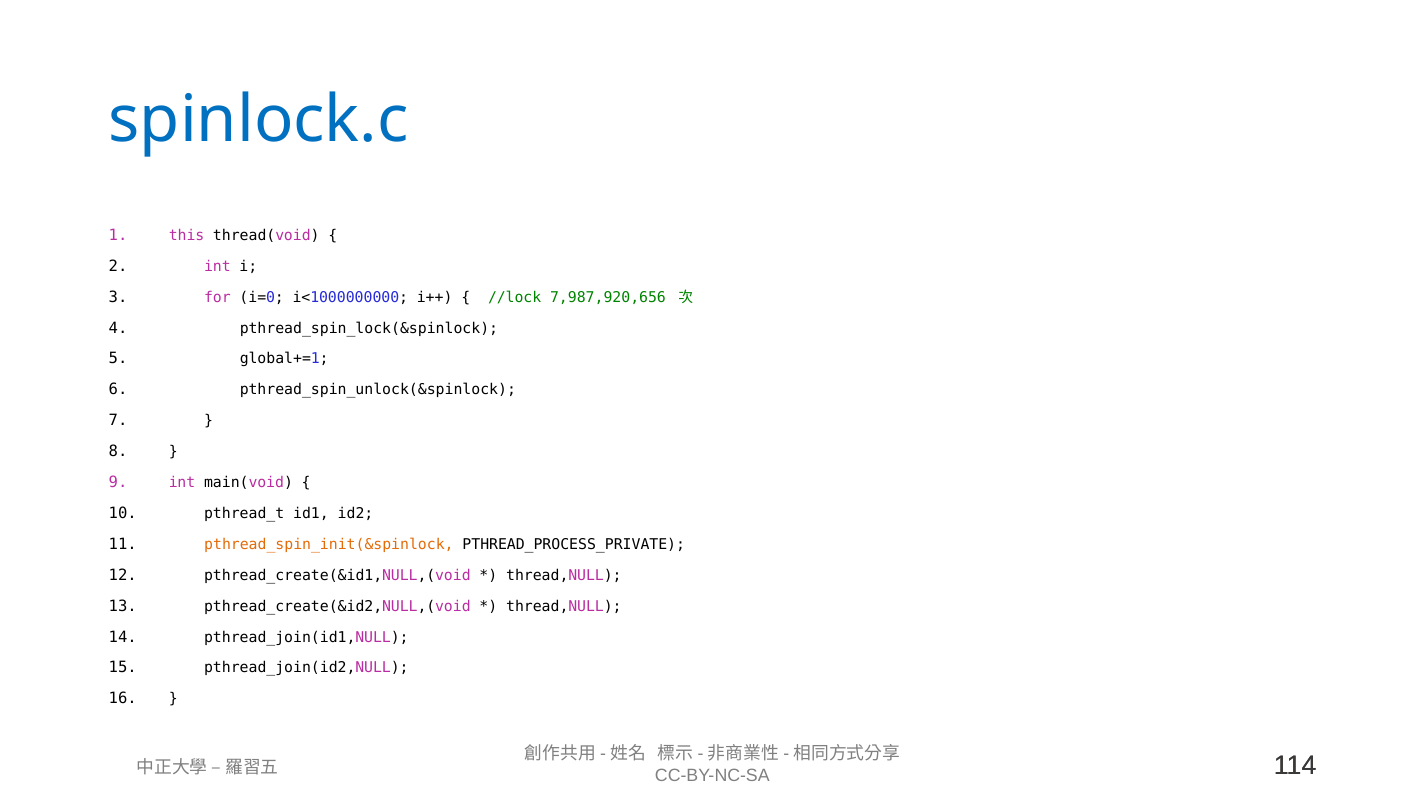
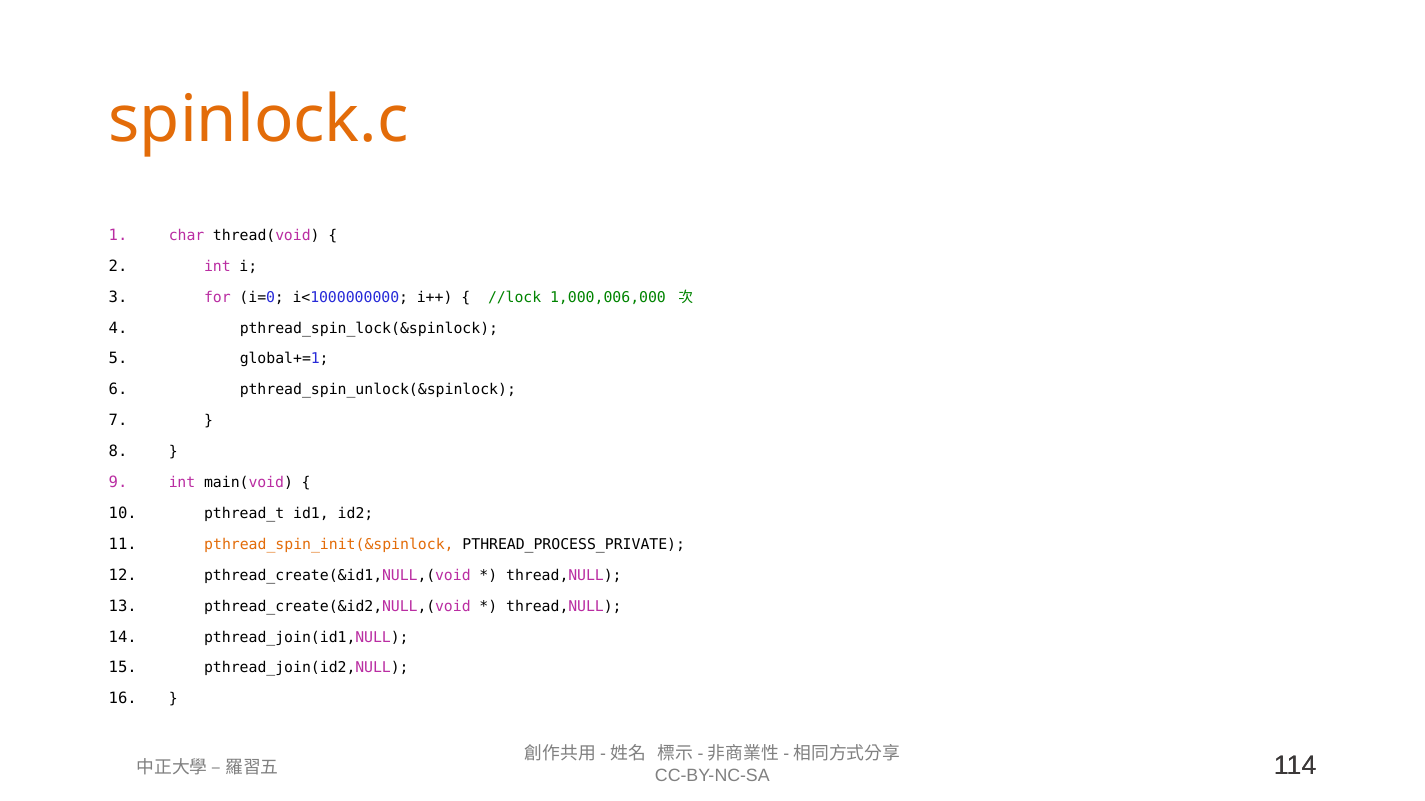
spinlock.c colour: blue -> orange
this: this -> char
7,987,920,656: 7,987,920,656 -> 1,000,006,000
